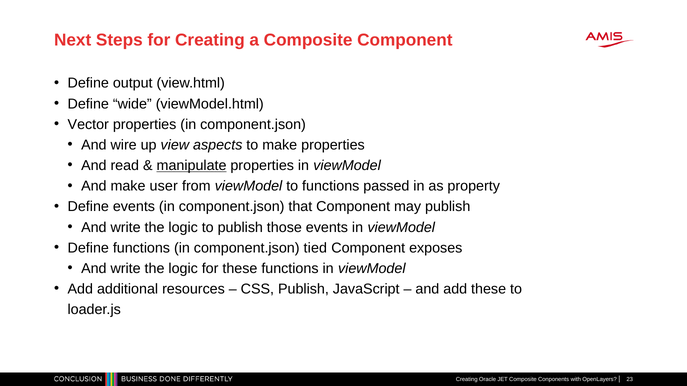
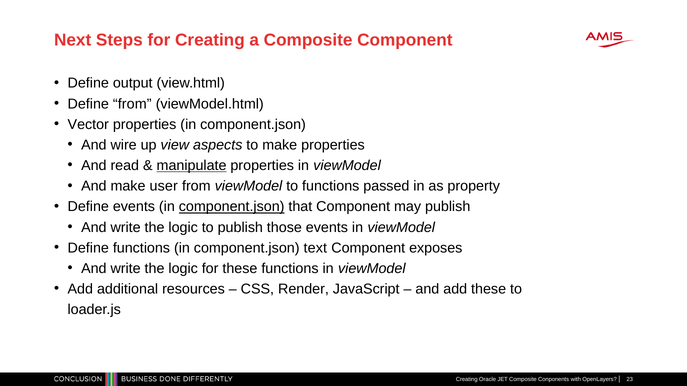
Define wide: wide -> from
component.json at (232, 207) underline: none -> present
tied: tied -> text
CSS Publish: Publish -> Render
